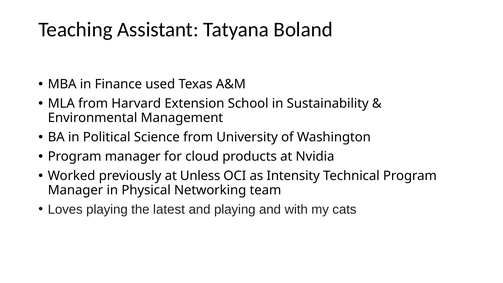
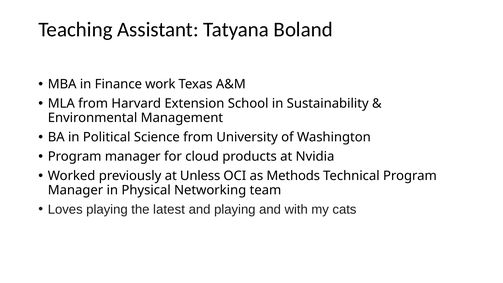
used: used -> work
Intensity: Intensity -> Methods
